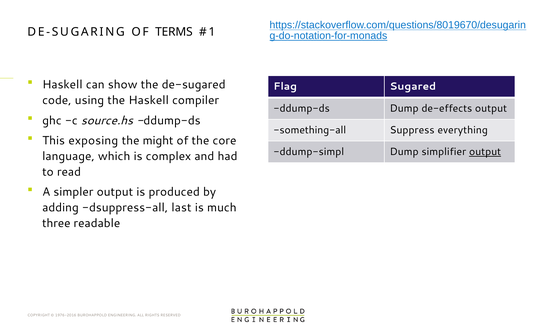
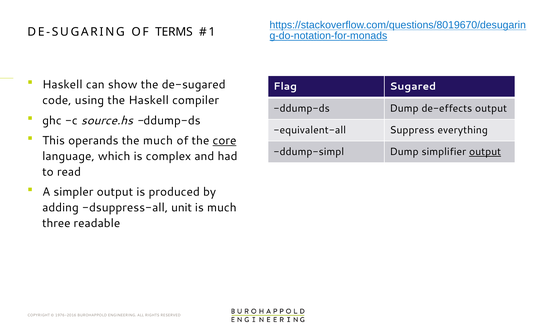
something-all: something-all -> equivalent-all
exposing: exposing -> operands
the might: might -> much
core underline: none -> present
last: last -> unit
